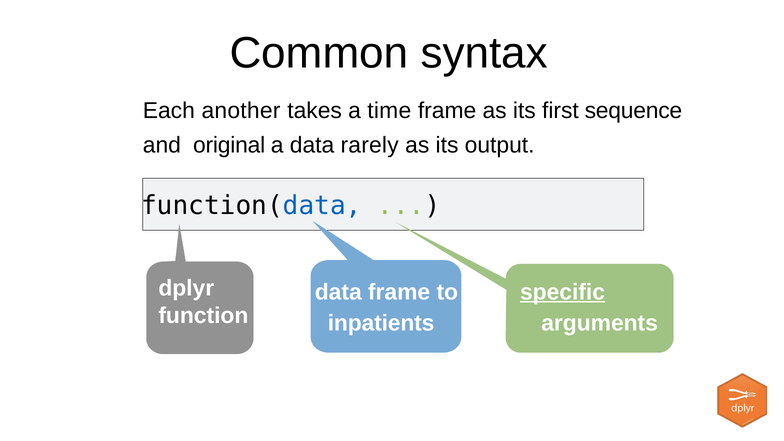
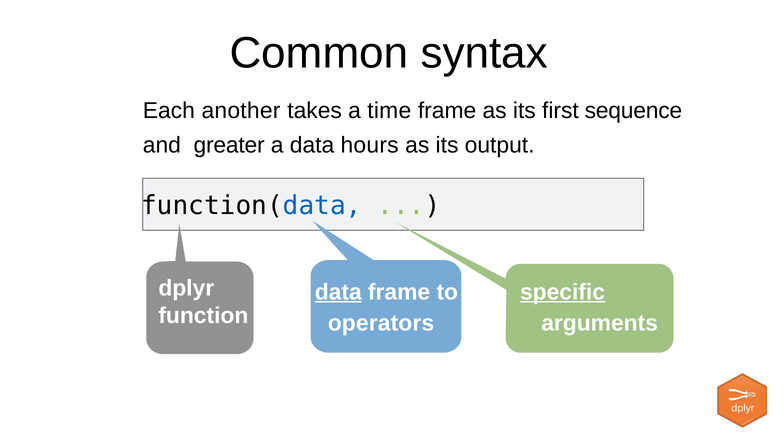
original: original -> greater
rarely: rarely -> hours
data at (338, 292) underline: none -> present
inpatients: inpatients -> operators
